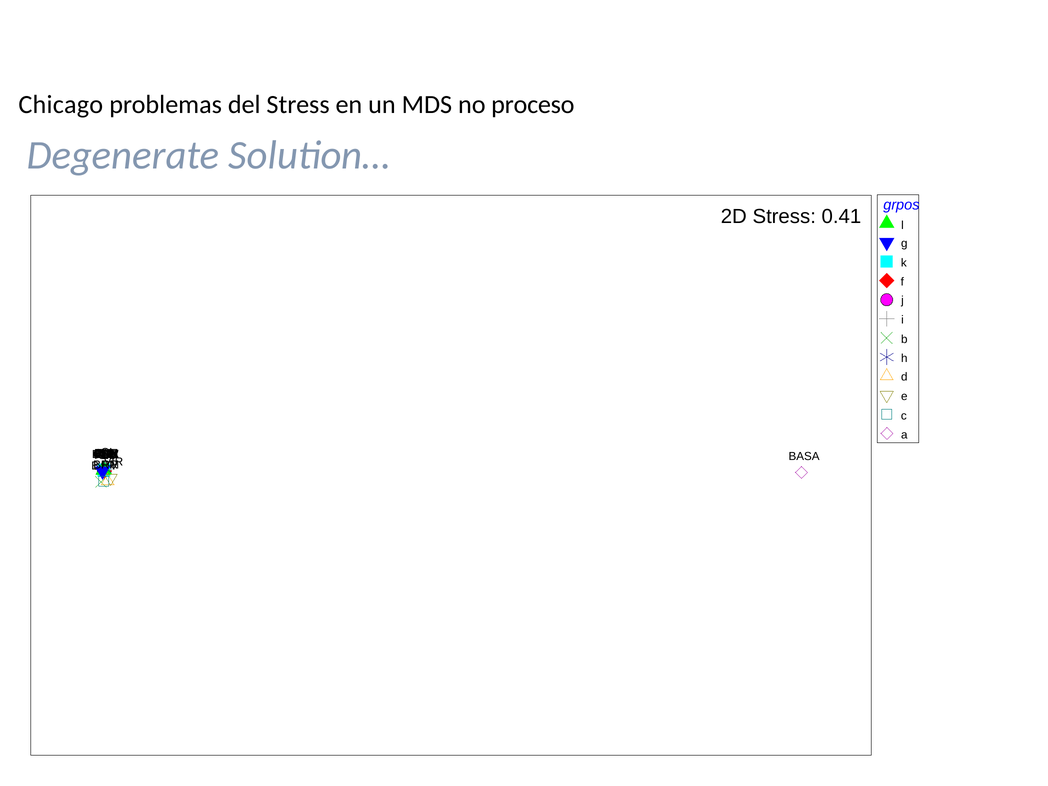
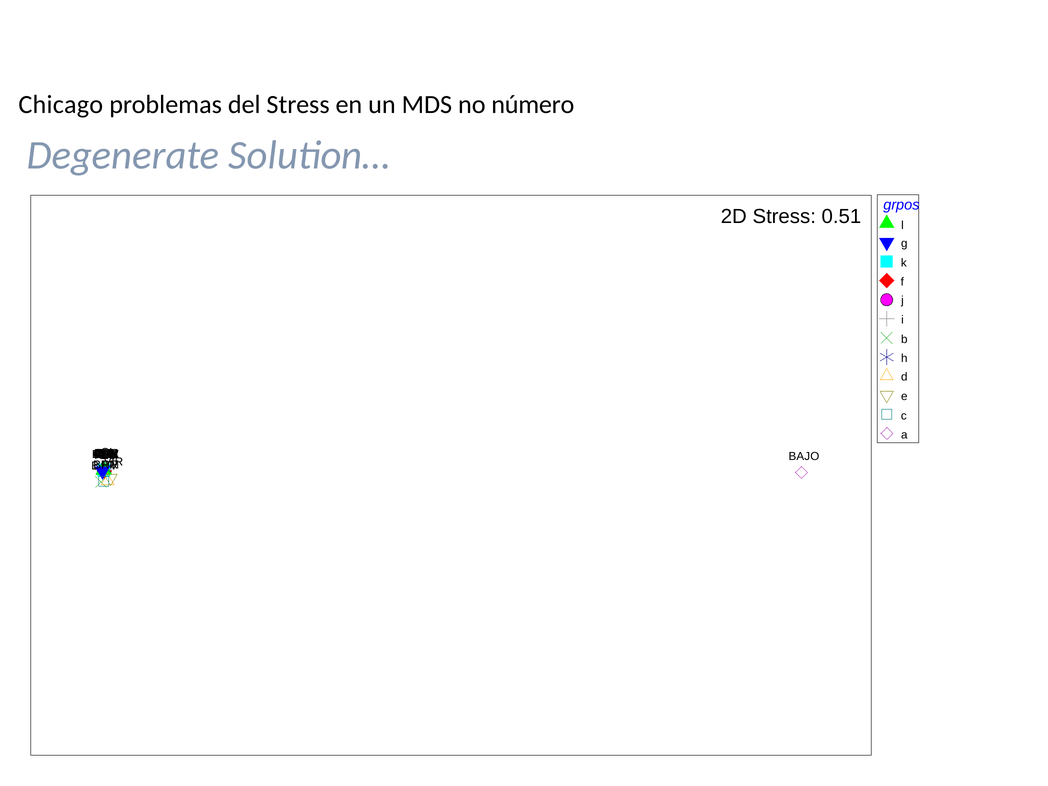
proceso: proceso -> número
0.41: 0.41 -> 0.51
BASA: BASA -> BAJO
